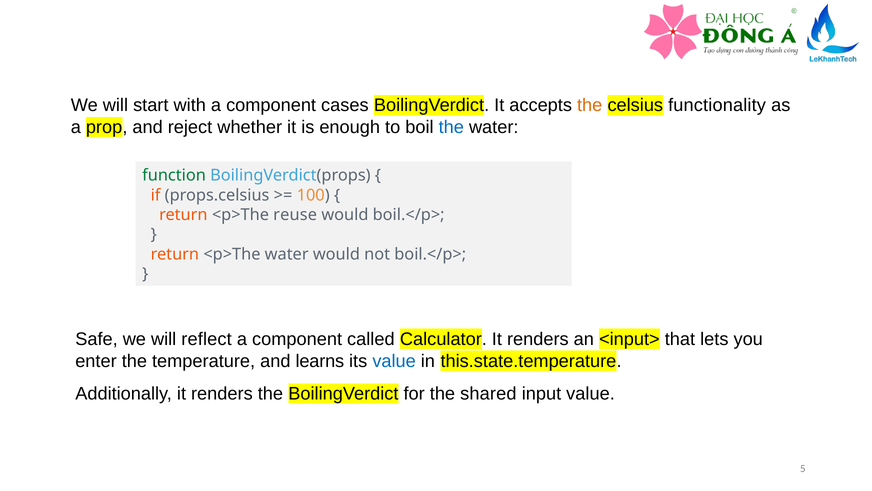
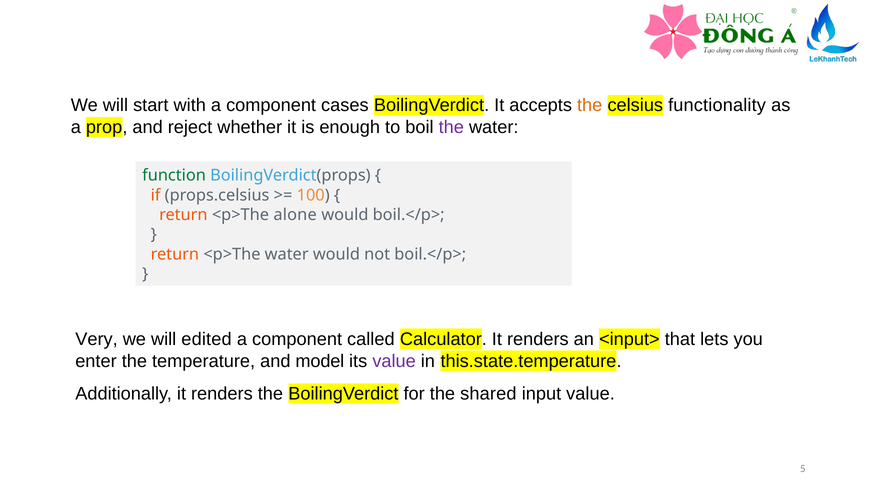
the at (451, 127) colour: blue -> purple
reuse: reuse -> alone
Safe: Safe -> Very
reflect: reflect -> edited
learns: learns -> model
value at (394, 361) colour: blue -> purple
